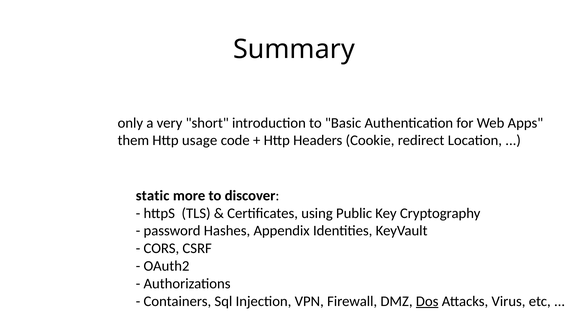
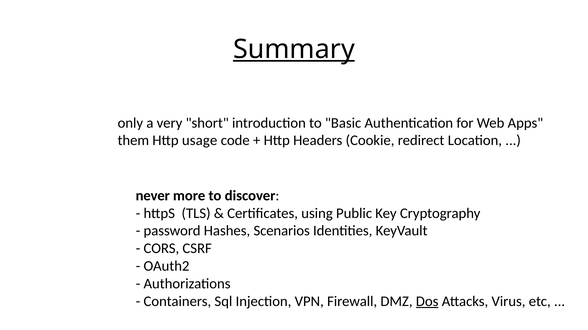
Summary underline: none -> present
static: static -> never
Appendix: Appendix -> Scenarios
